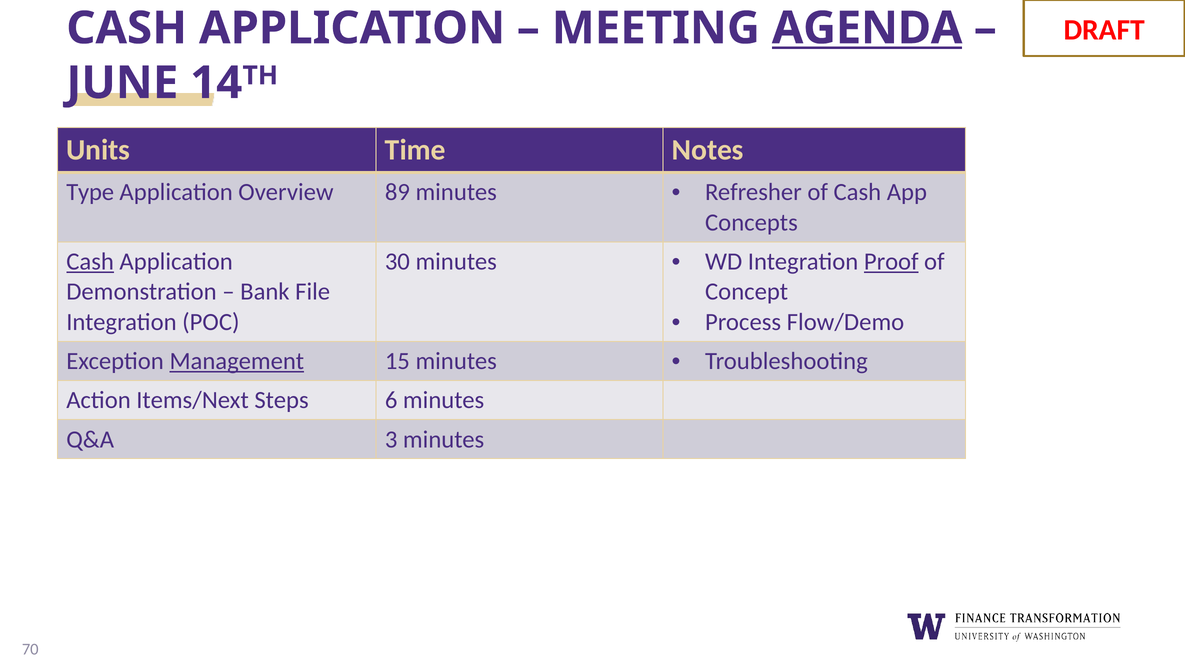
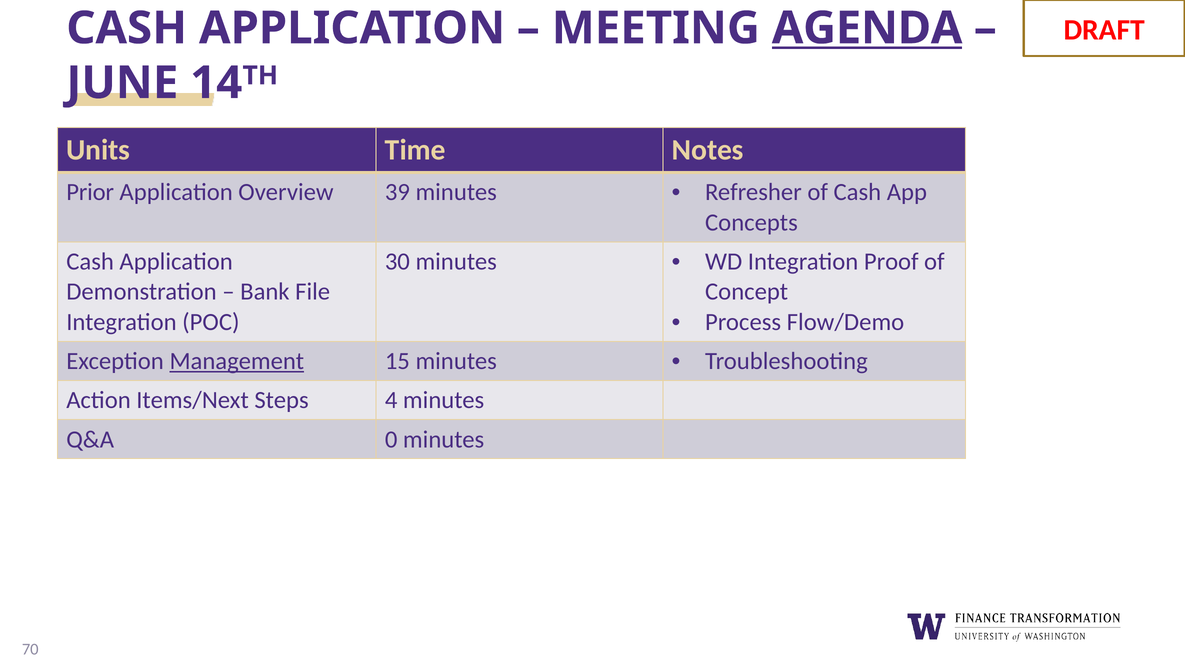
Type: Type -> Prior
89: 89 -> 39
Cash at (90, 262) underline: present -> none
Proof underline: present -> none
6: 6 -> 4
3: 3 -> 0
